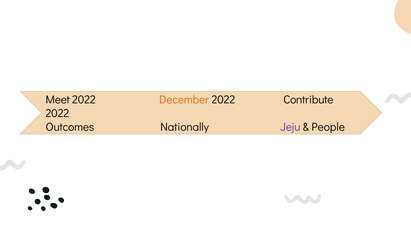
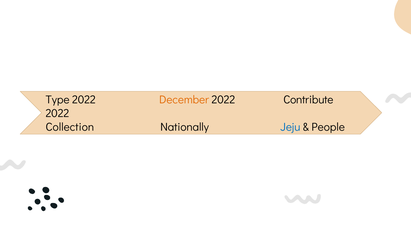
Meet: Meet -> Type
Outcomes: Outcomes -> Collection
Jeju colour: purple -> blue
